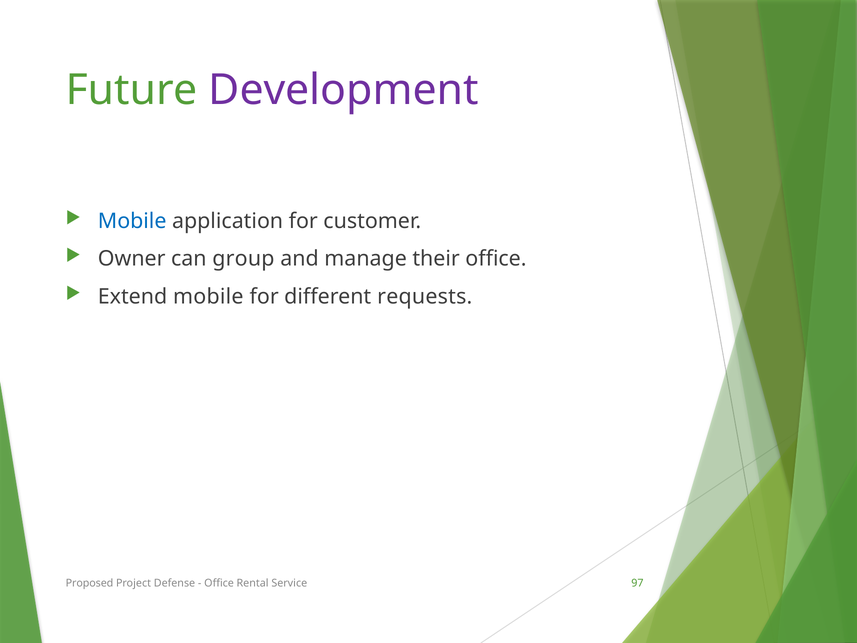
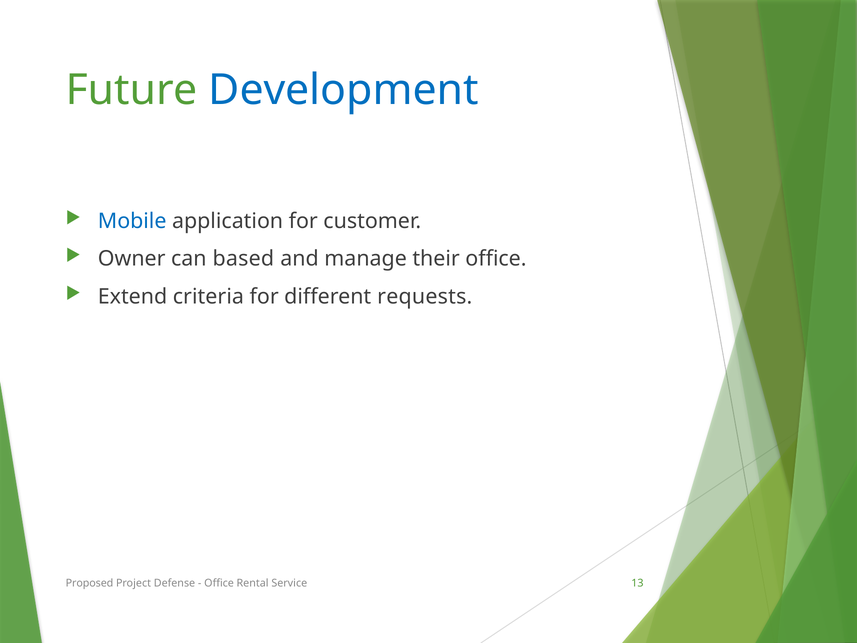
Development colour: purple -> blue
group: group -> based
Extend mobile: mobile -> criteria
97: 97 -> 13
